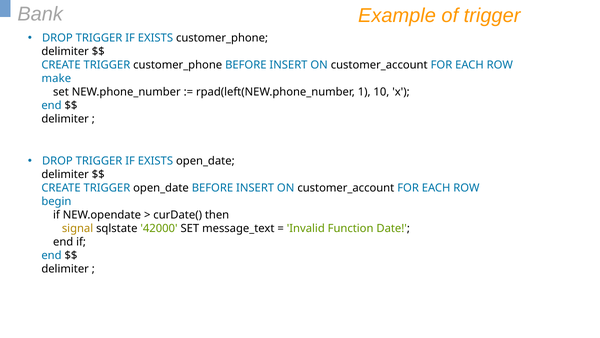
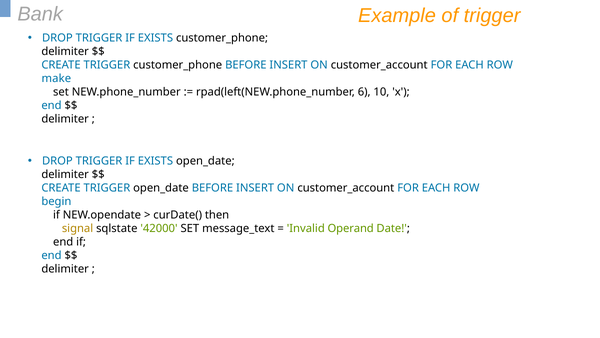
1: 1 -> 6
Function: Function -> Operand
